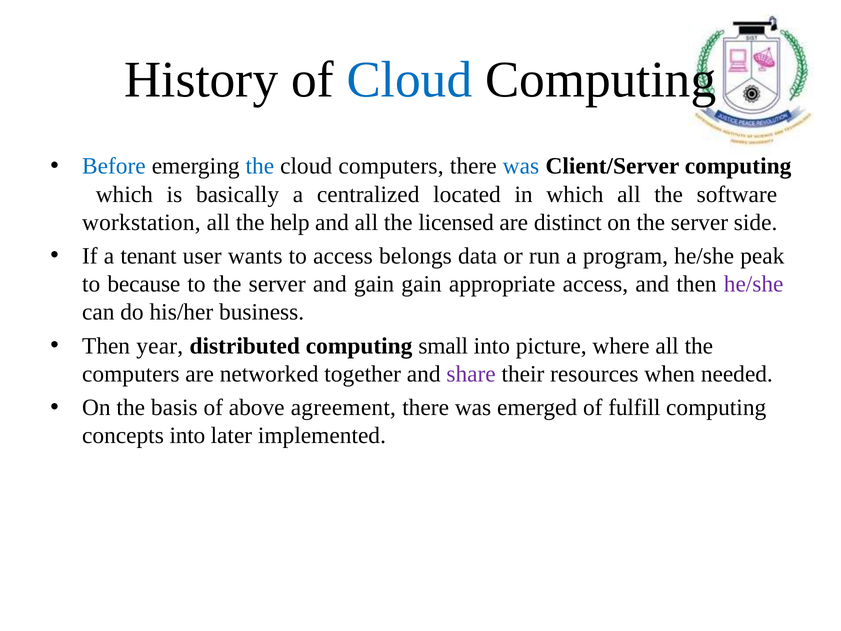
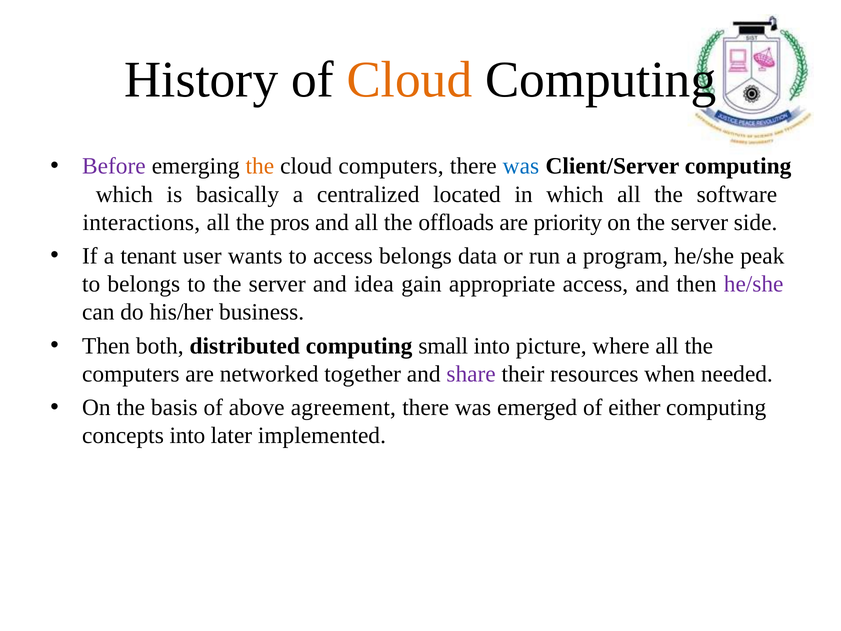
Cloud at (410, 80) colour: blue -> orange
Before colour: blue -> purple
the at (260, 166) colour: blue -> orange
workstation: workstation -> interactions
help: help -> pros
licensed: licensed -> offloads
distinct: distinct -> priority
to because: because -> belongs
and gain: gain -> idea
year: year -> both
fulfill: fulfill -> either
